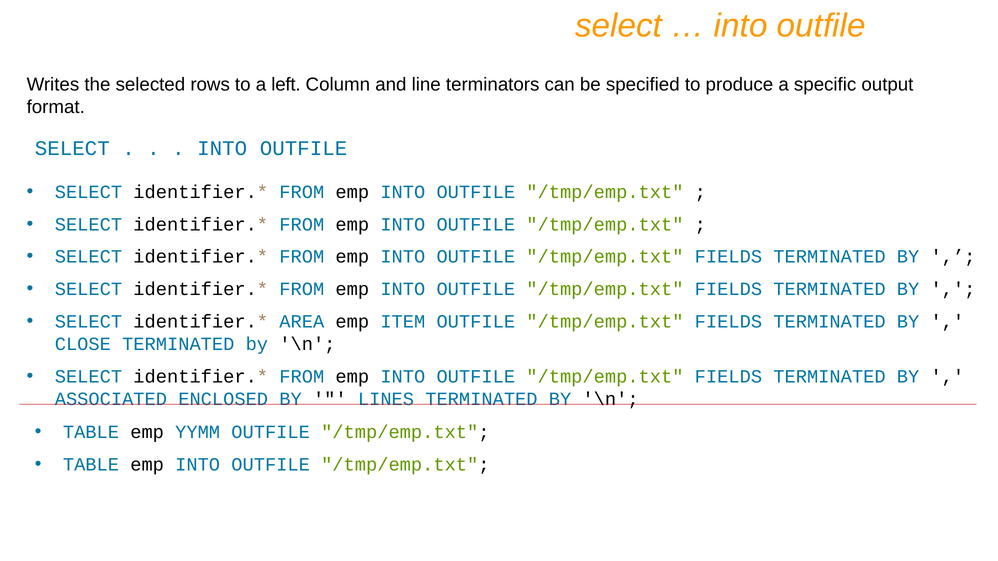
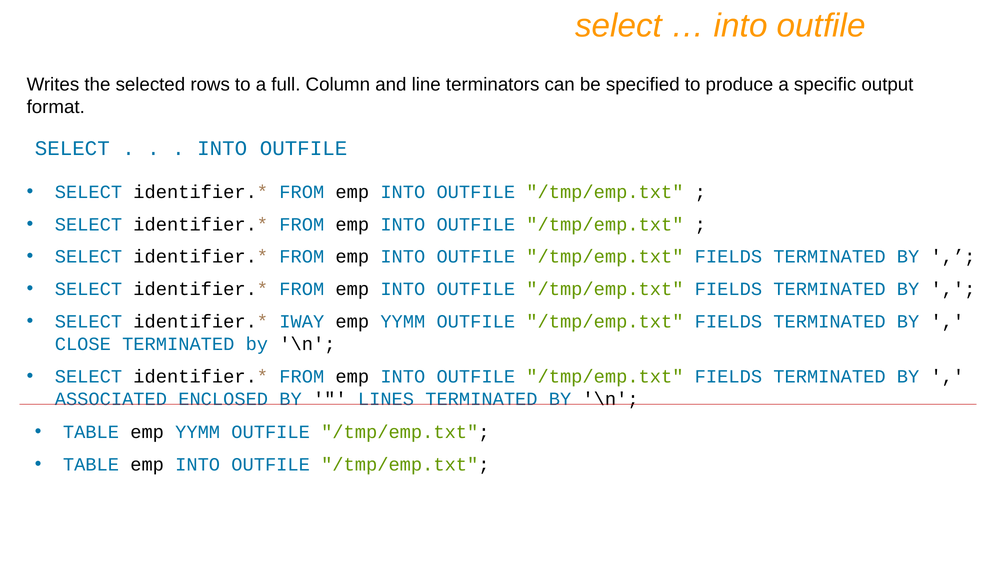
left: left -> full
AREA: AREA -> IWAY
ITEM at (403, 322): ITEM -> YYMM
